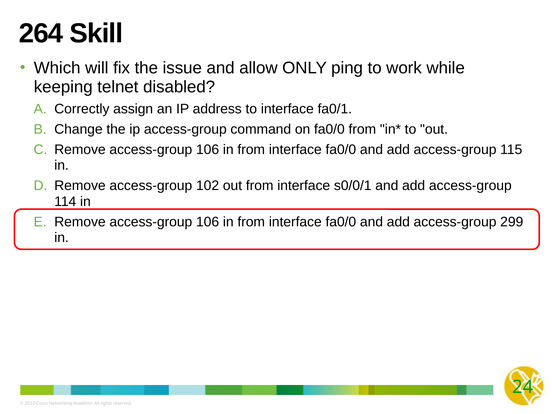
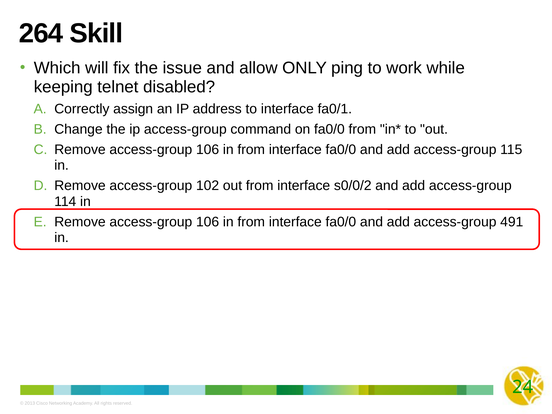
s0/0/1: s0/0/1 -> s0/0/2
299: 299 -> 491
